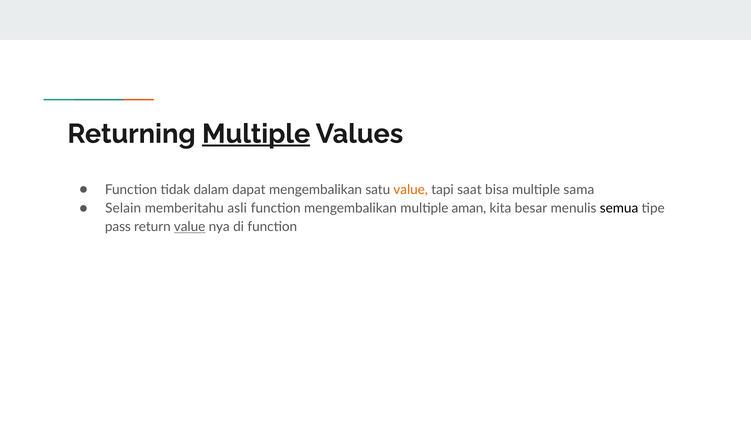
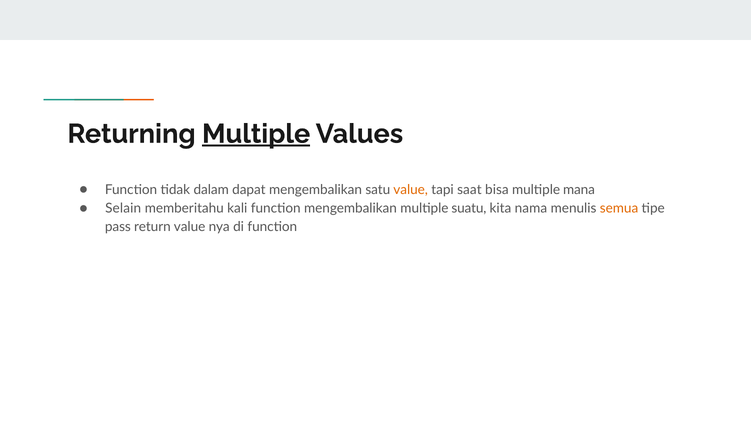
sama: sama -> mana
asli: asli -> kali
aman: aman -> suatu
besar: besar -> nama
semua colour: black -> orange
value at (190, 227) underline: present -> none
